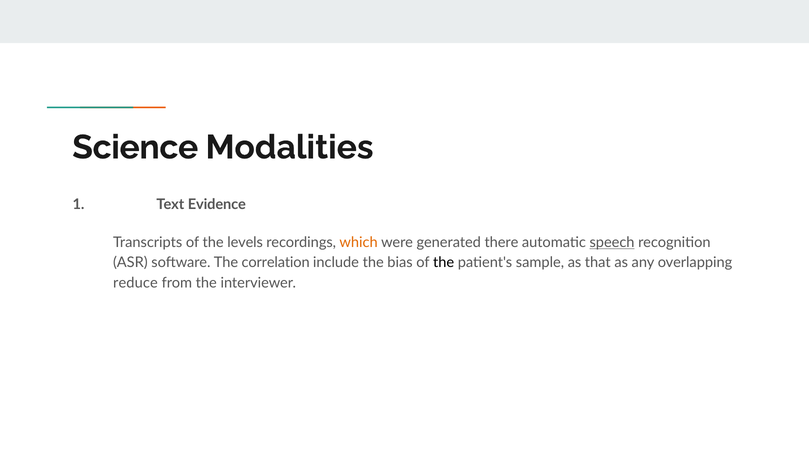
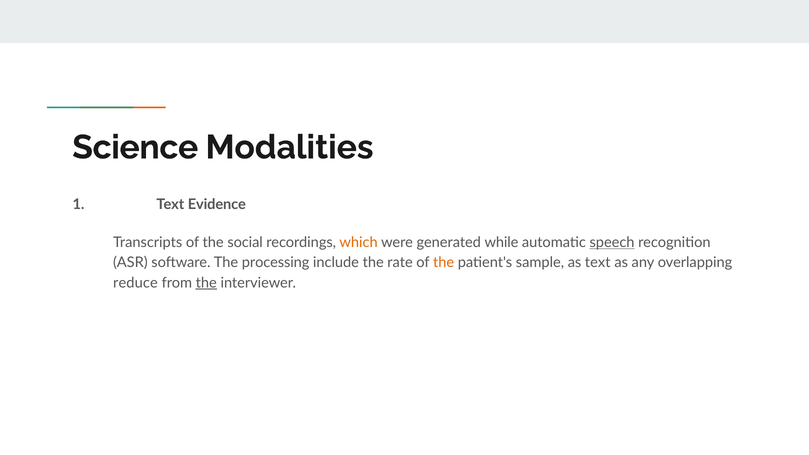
levels: levels -> social
there: there -> while
correlation: correlation -> processing
bias: bias -> rate
the at (444, 263) colour: black -> orange
as that: that -> text
the at (206, 283) underline: none -> present
